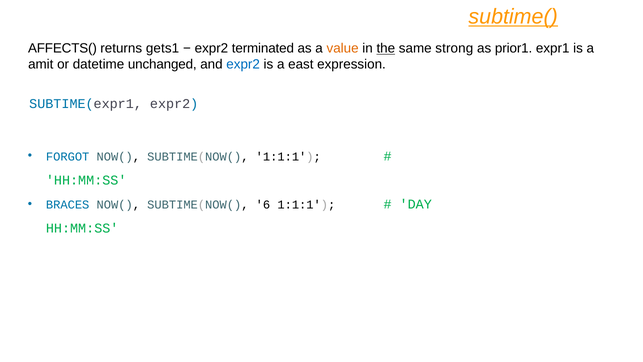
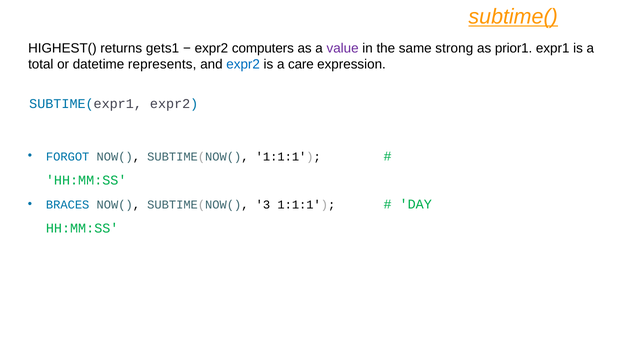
AFFECTS(: AFFECTS( -> HIGHEST(
terminated: terminated -> computers
value colour: orange -> purple
the underline: present -> none
amit: amit -> total
unchanged: unchanged -> represents
east: east -> care
6: 6 -> 3
